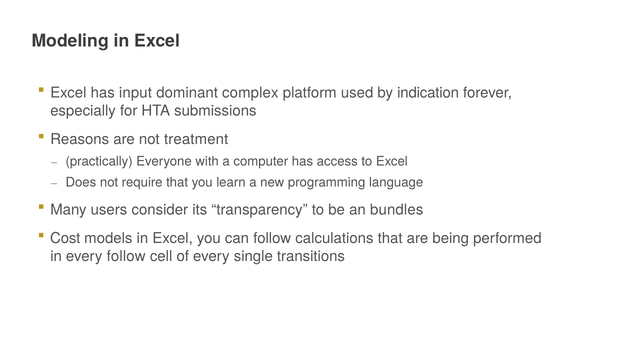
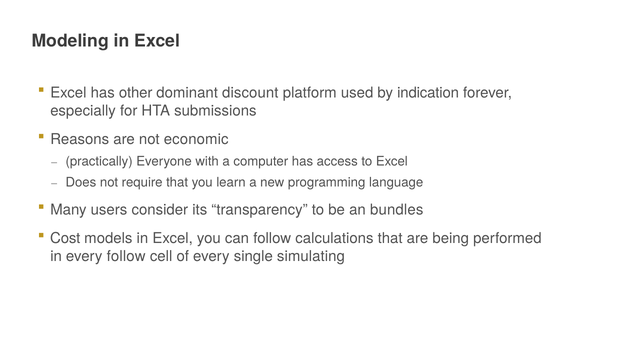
input: input -> other
complex: complex -> discount
treatment: treatment -> economic
transitions: transitions -> simulating
